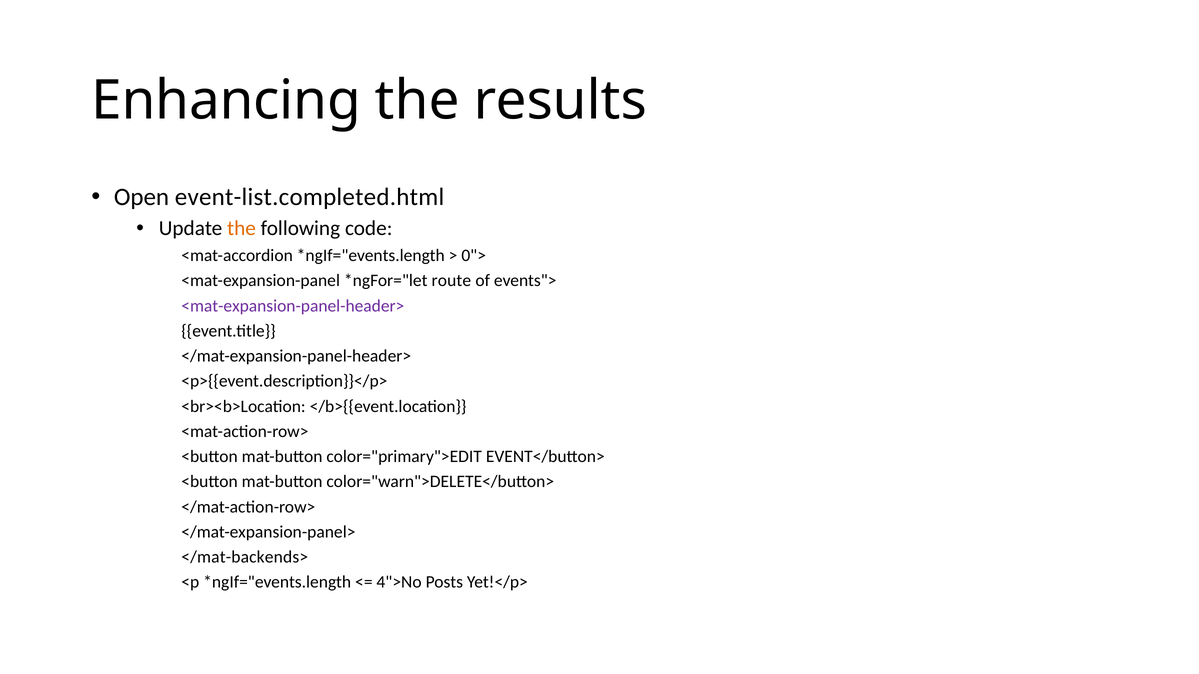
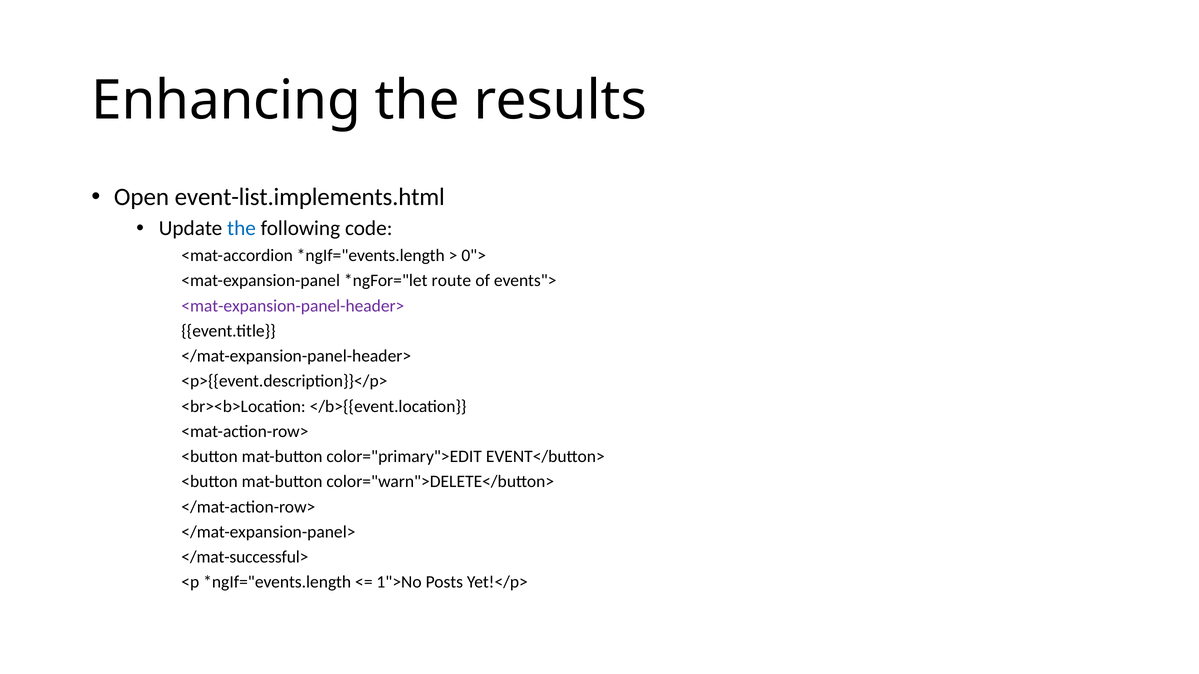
event-list.completed.html: event-list.completed.html -> event-list.implements.html
the at (241, 229) colour: orange -> blue
</mat-backends>: </mat-backends> -> </mat-successful>
4">No: 4">No -> 1">No
